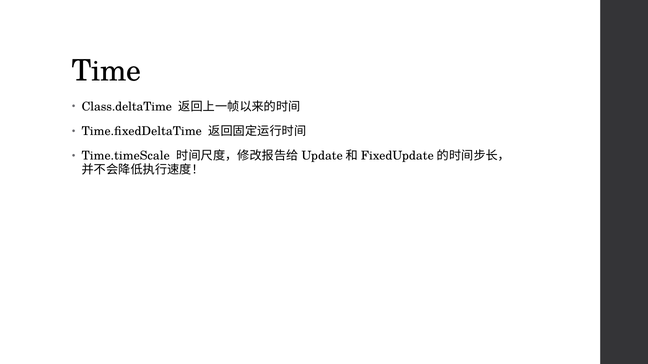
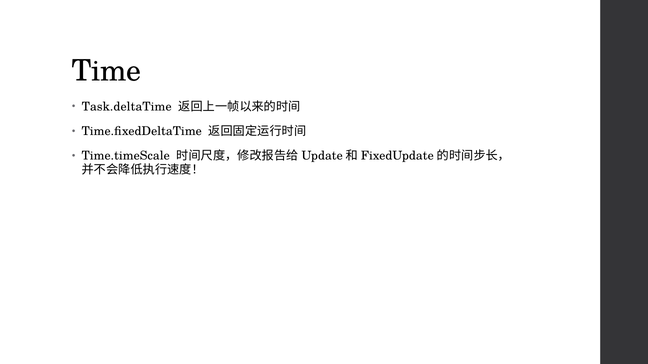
Class.deltaTime: Class.deltaTime -> Task.deltaTime
